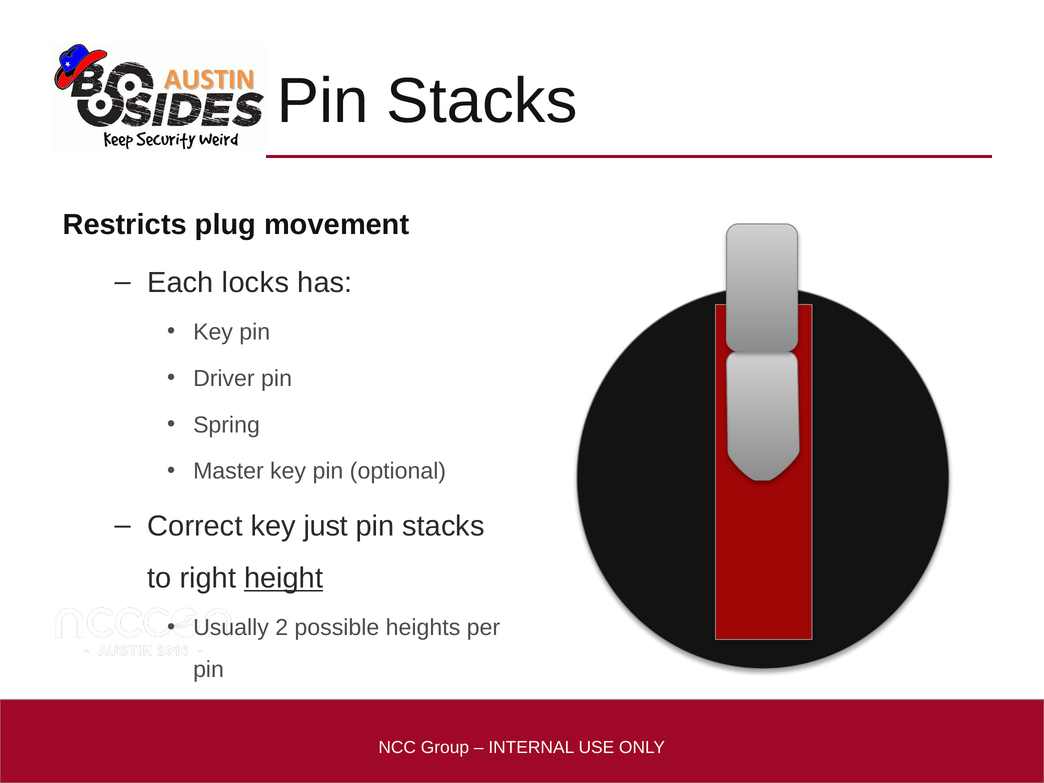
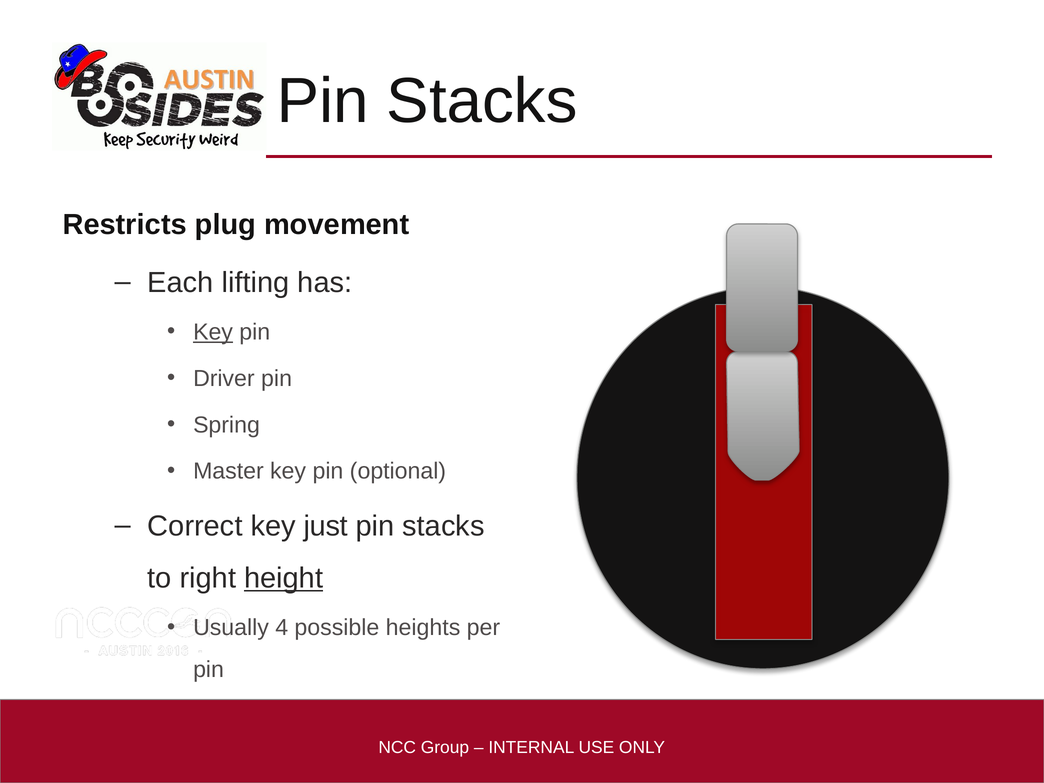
locks: locks -> lifting
Key at (213, 332) underline: none -> present
2: 2 -> 4
